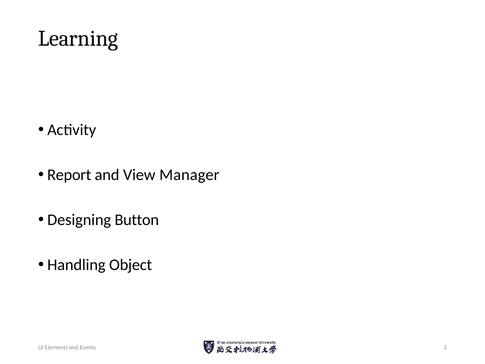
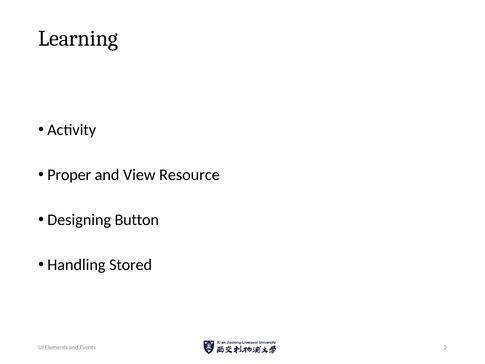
Report: Report -> Proper
Manager: Manager -> Resource
Object: Object -> Stored
